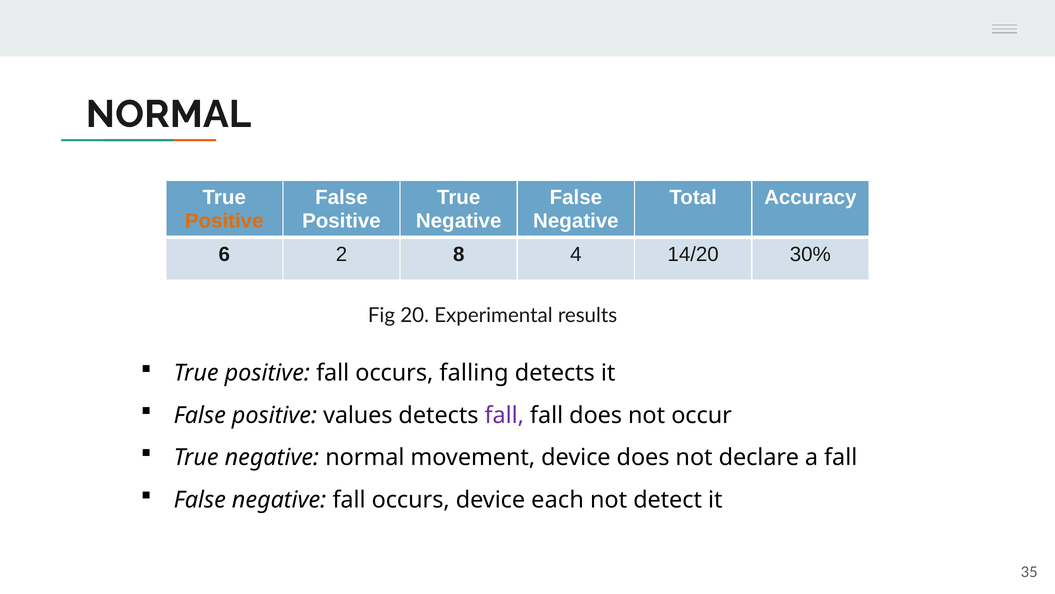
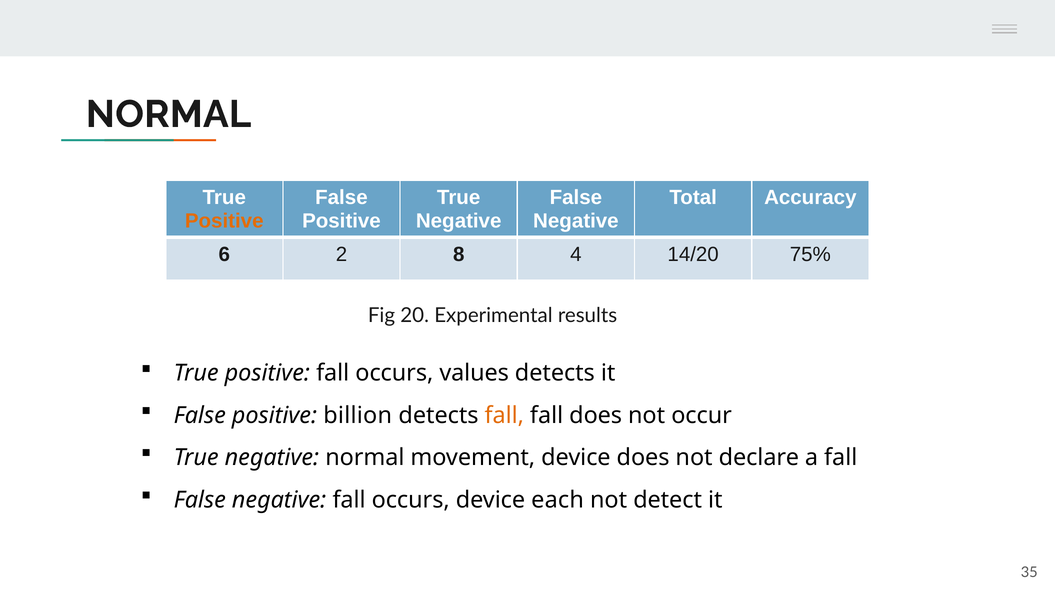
30%: 30% -> 75%
falling: falling -> values
values: values -> billion
fall at (504, 415) colour: purple -> orange
